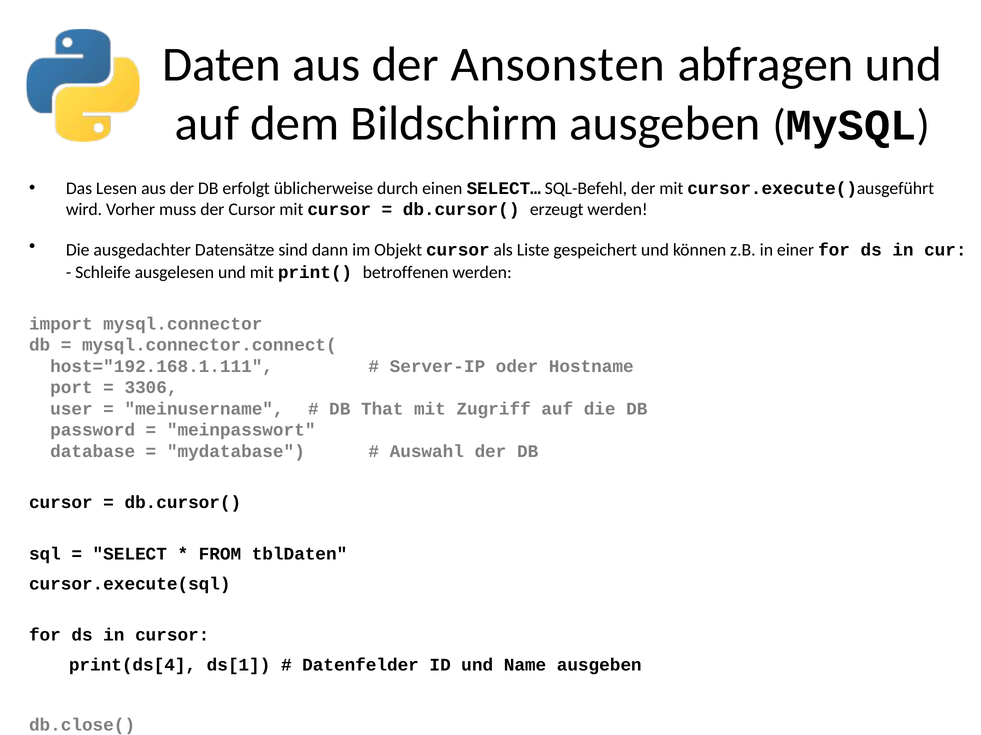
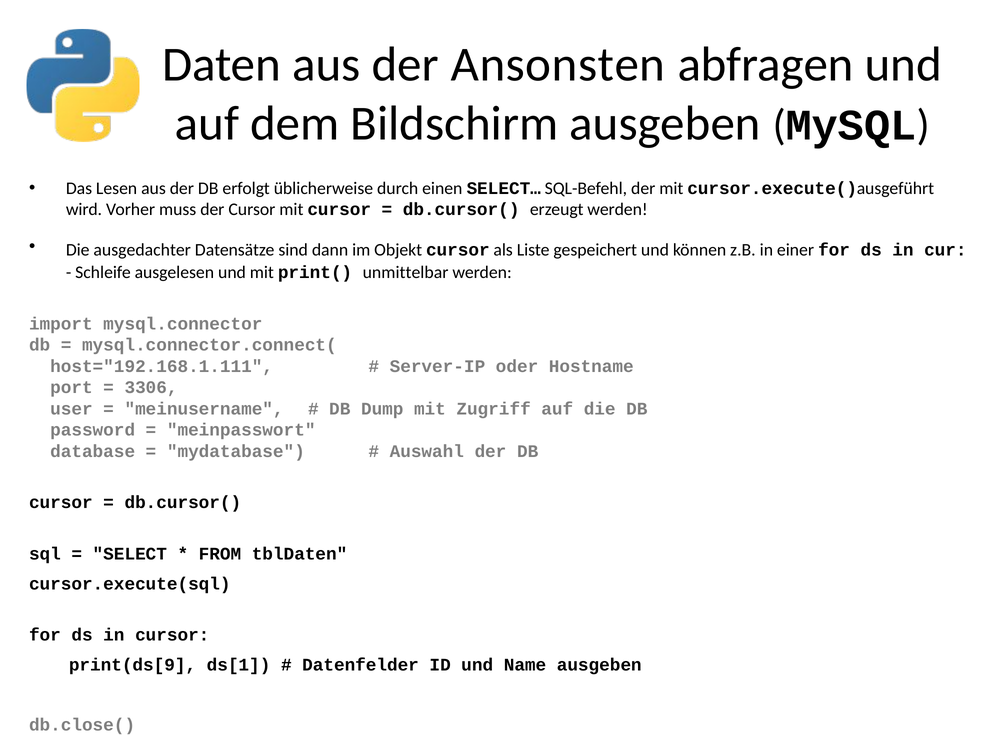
betroffenen: betroffenen -> unmittelbar
That: That -> Dump
print(ds[4: print(ds[4 -> print(ds[9
